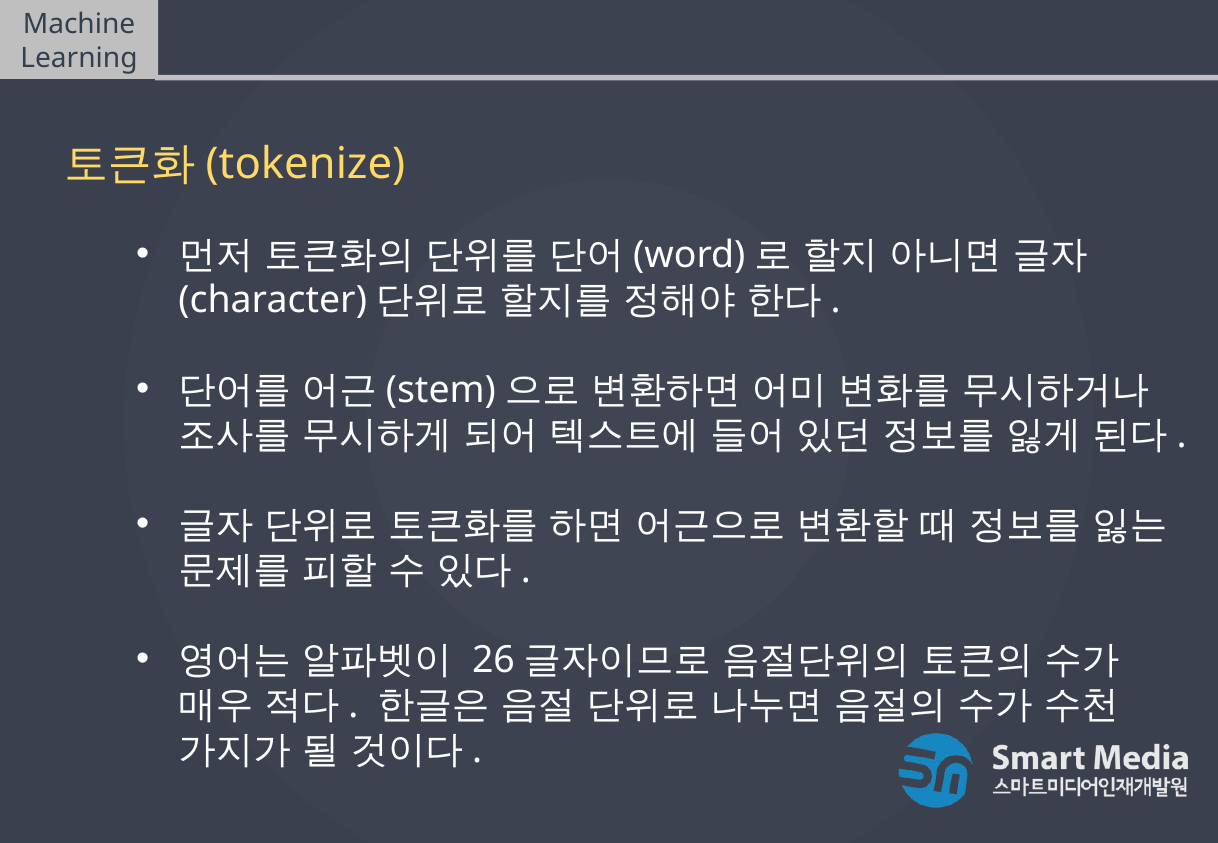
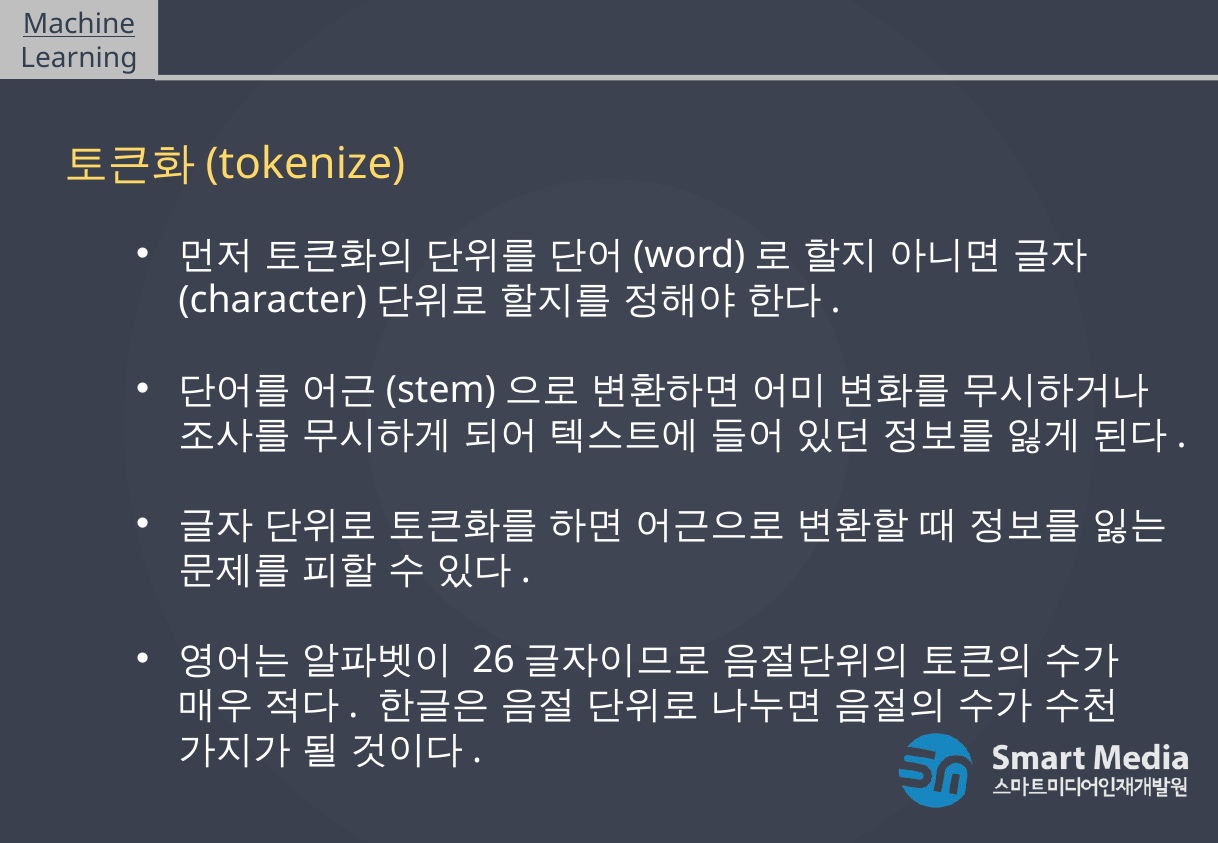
Machine underline: none -> present
